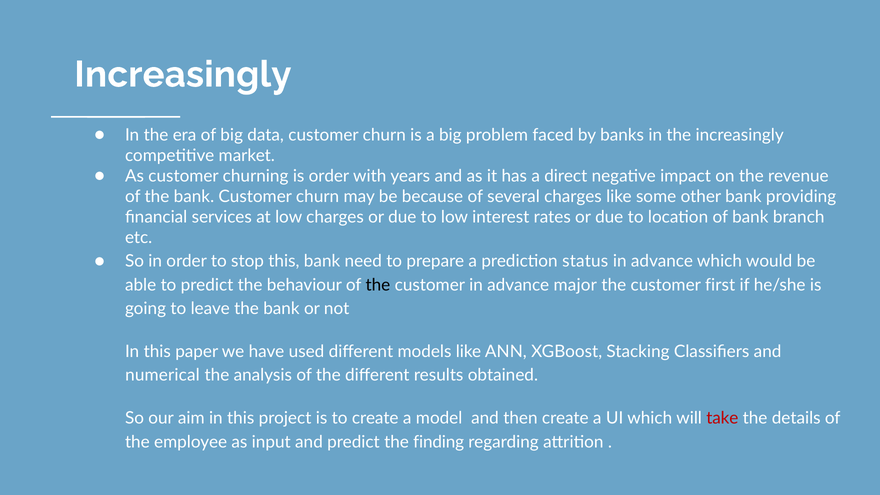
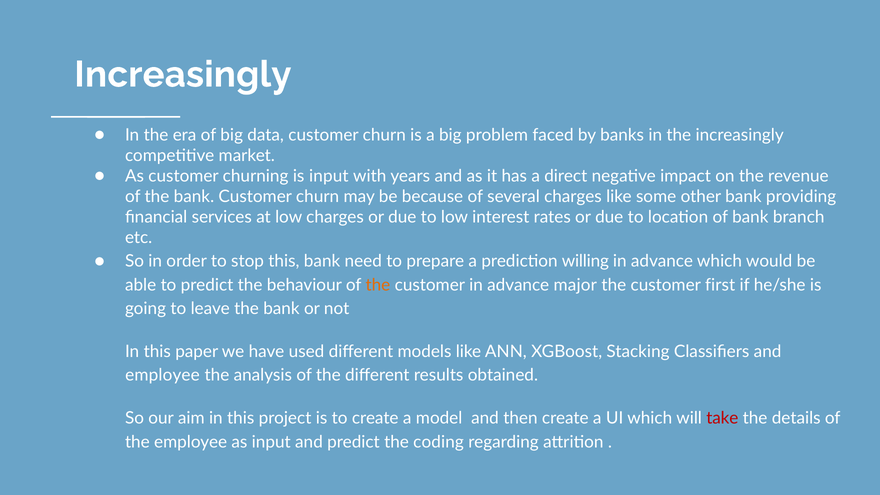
is order: order -> input
status: status -> willing
the at (378, 285) colour: black -> orange
numerical at (162, 375): numerical -> employee
finding: finding -> coding
